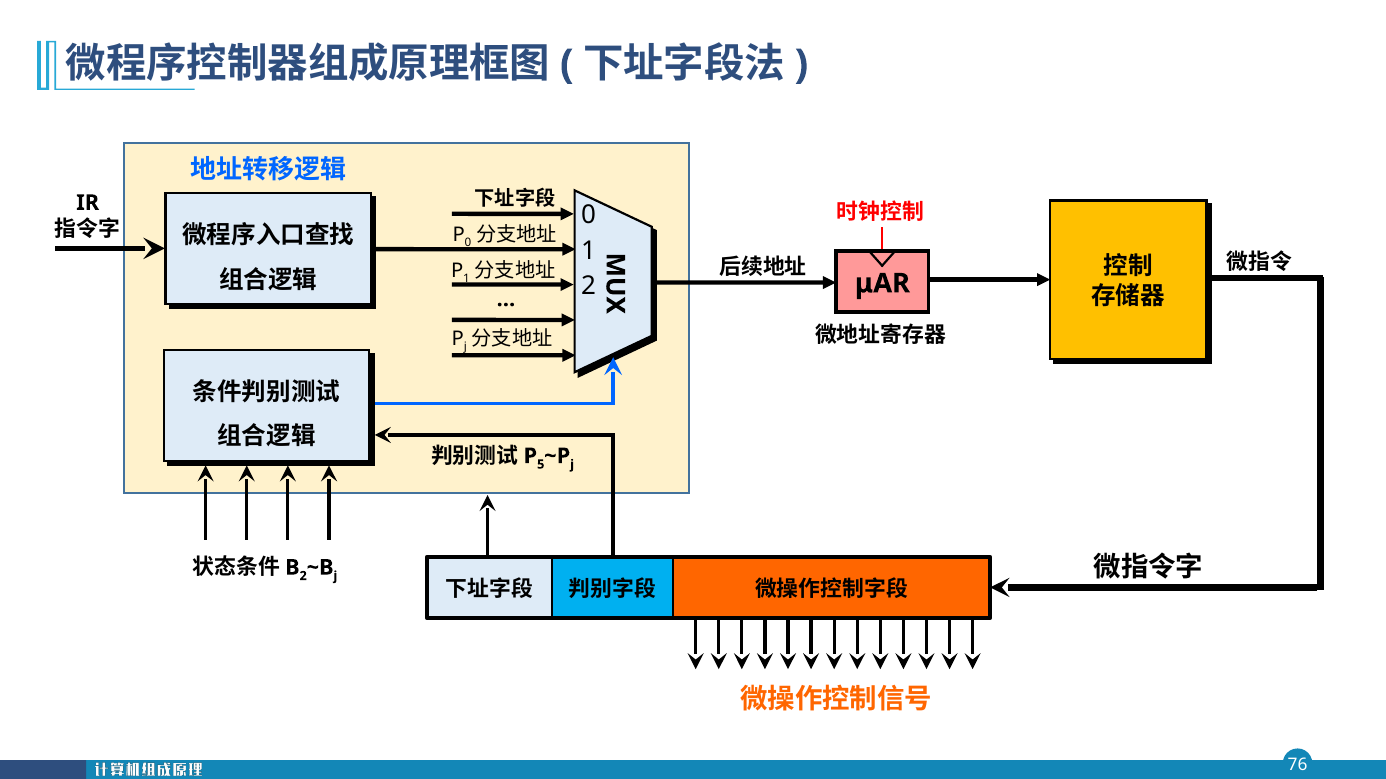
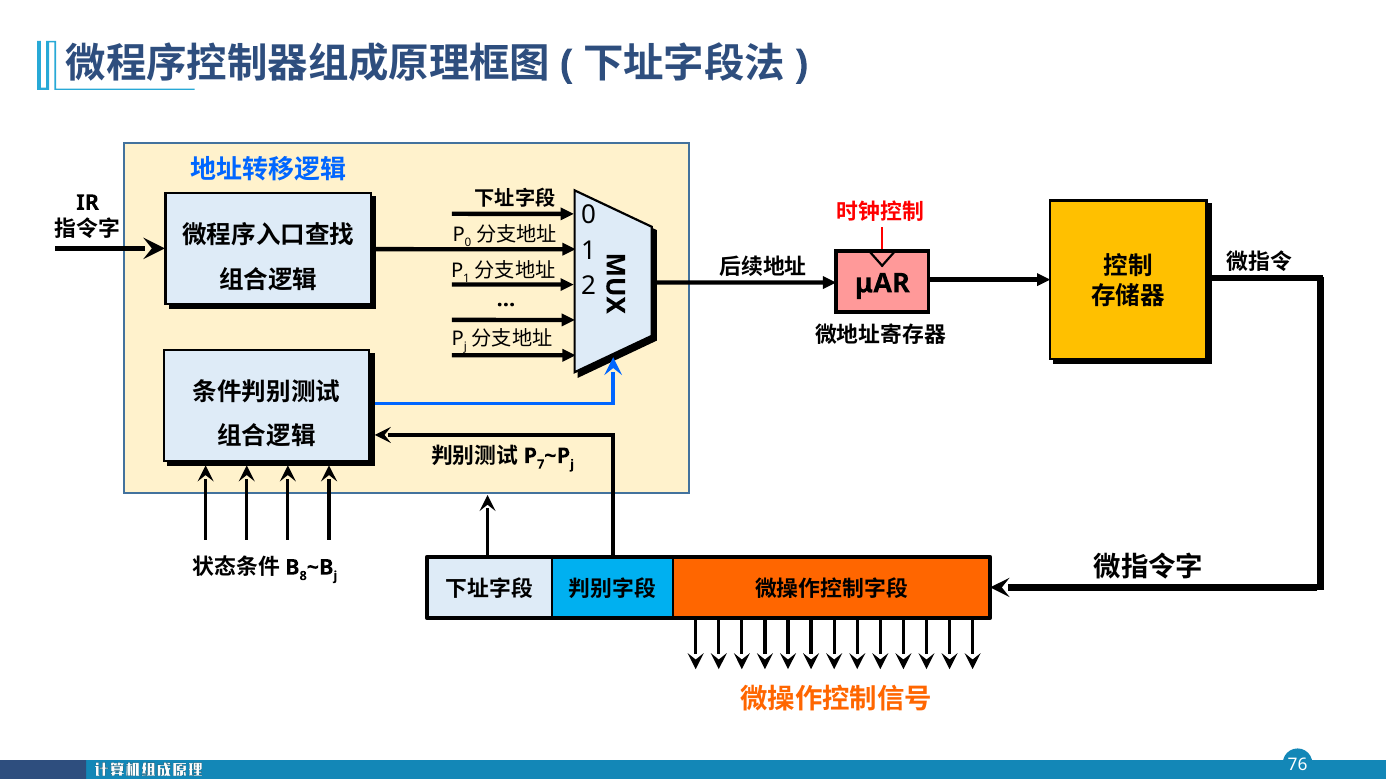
5: 5 -> 7
2 at (303, 576): 2 -> 8
